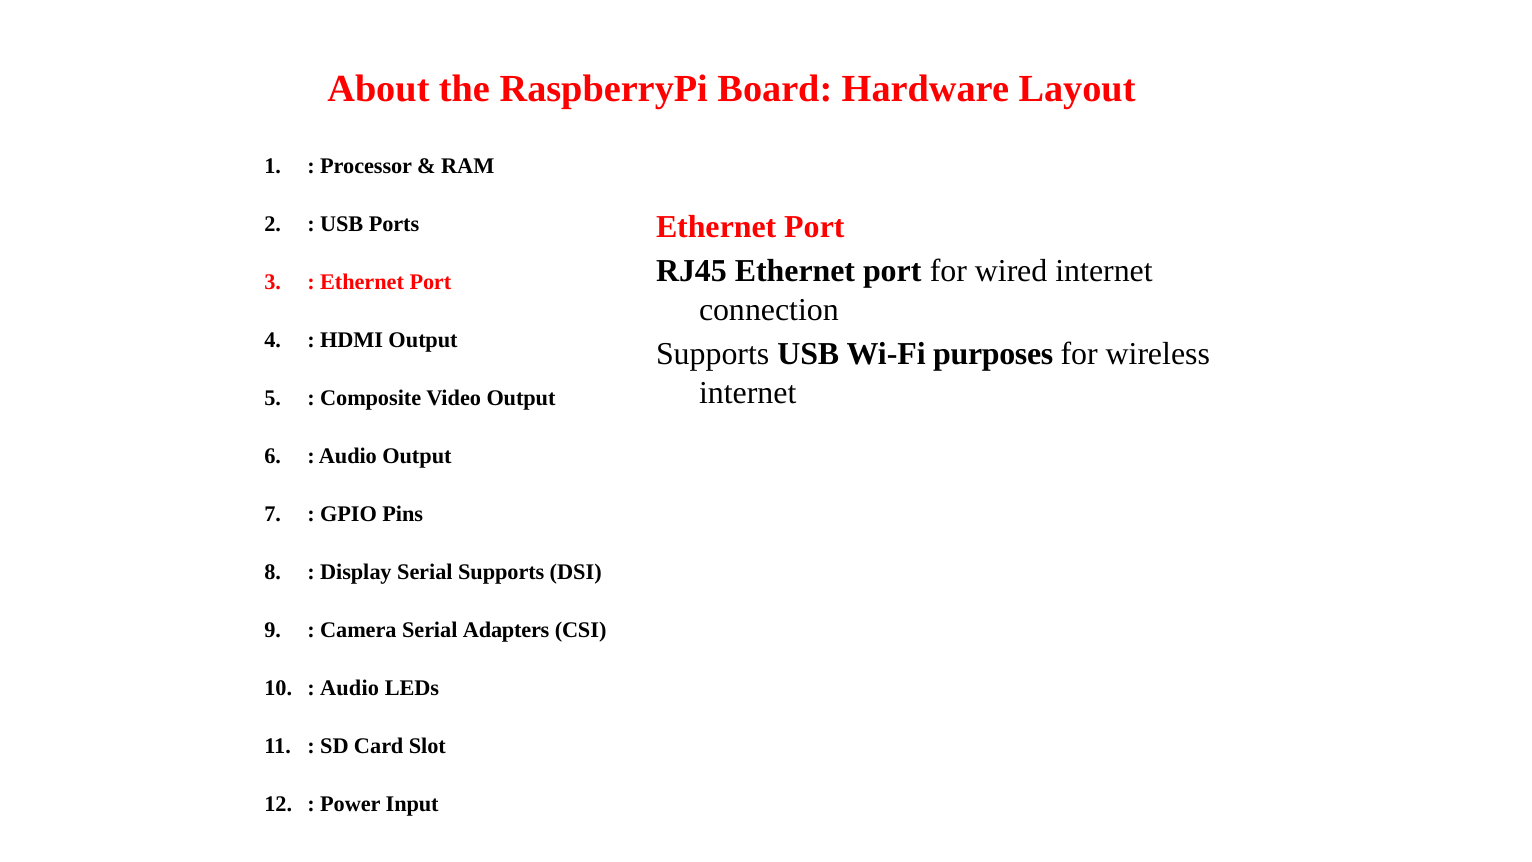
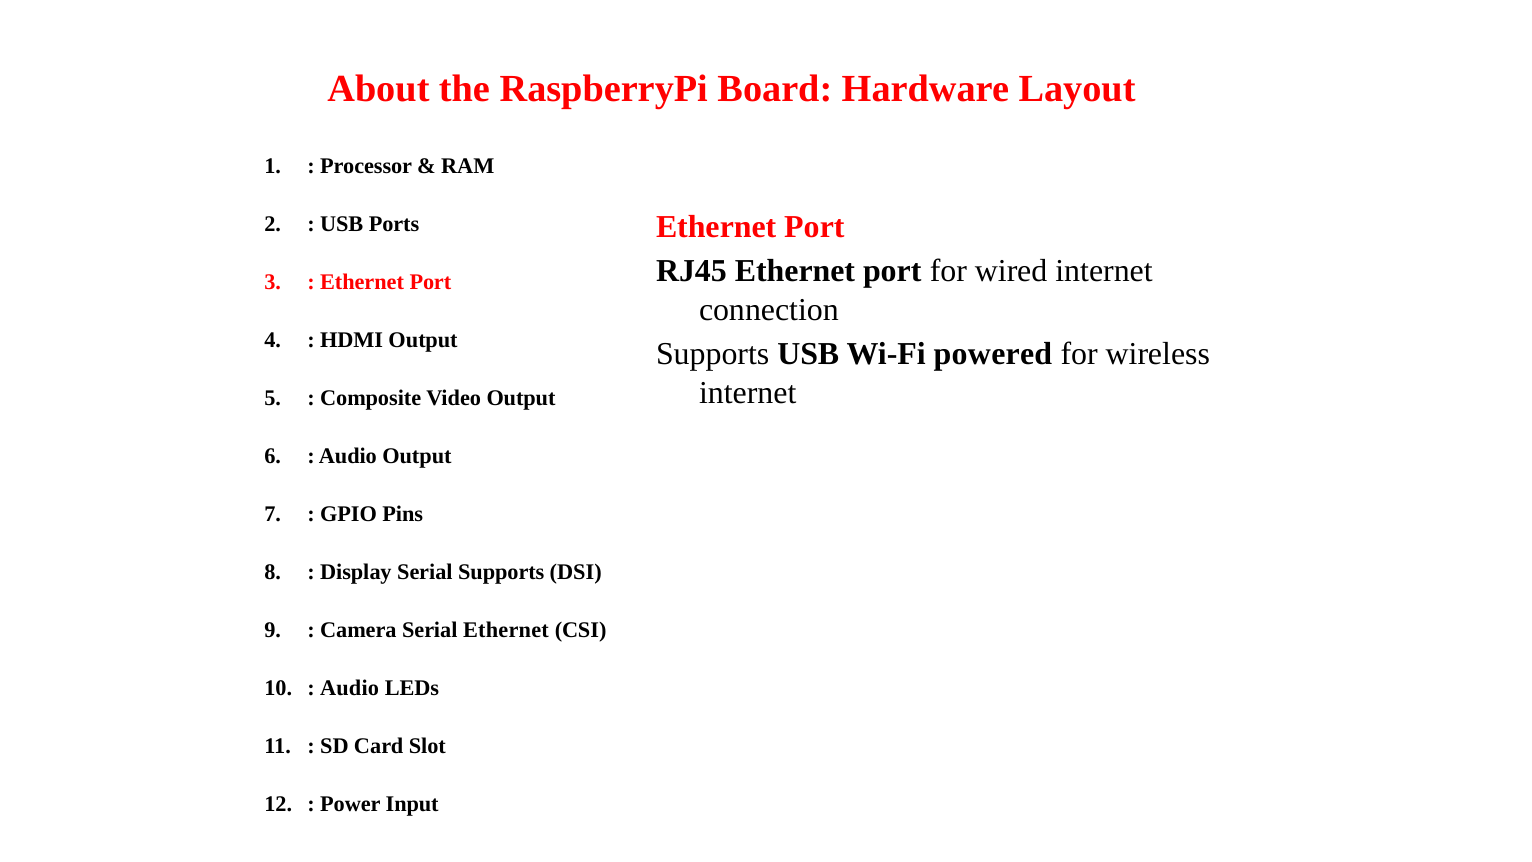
purposes: purposes -> powered
Serial Adapters: Adapters -> Ethernet
